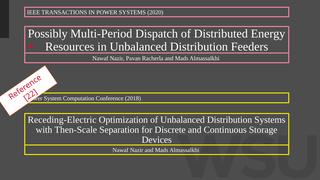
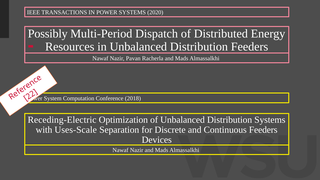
Then-Scale: Then-Scale -> Uses-Scale
Continuous Storage: Storage -> Feeders
